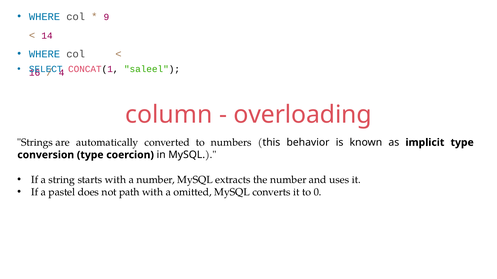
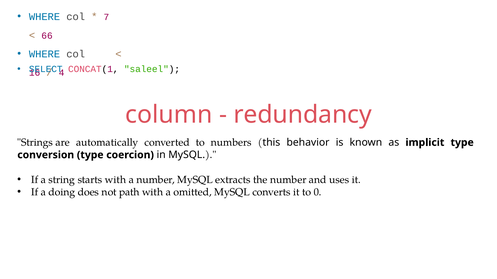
9: 9 -> 7
14: 14 -> 66
overloading: overloading -> redundancy
pastel: pastel -> doing
